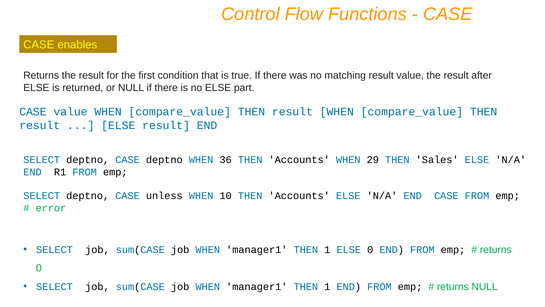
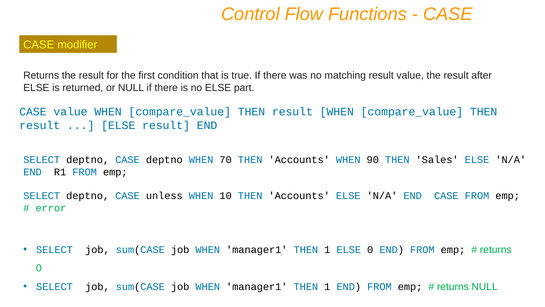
enables: enables -> modifier
36: 36 -> 70
29: 29 -> 90
